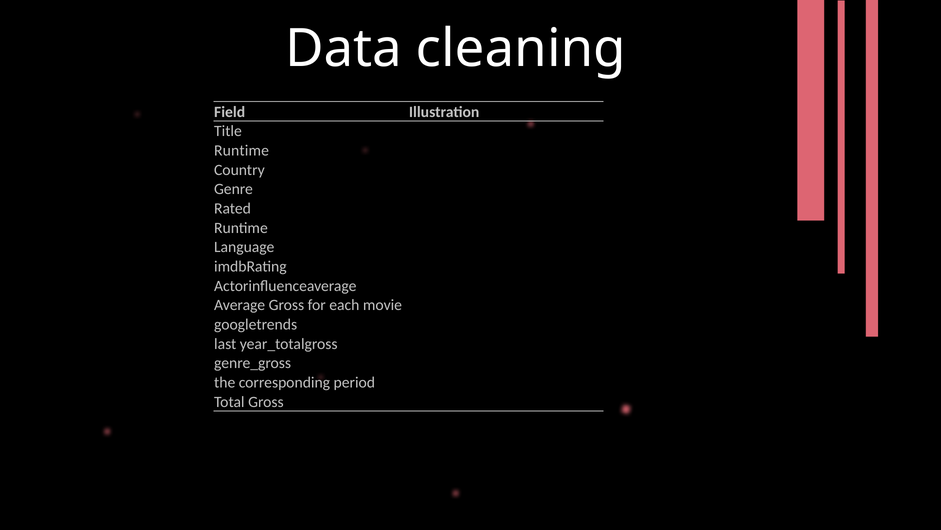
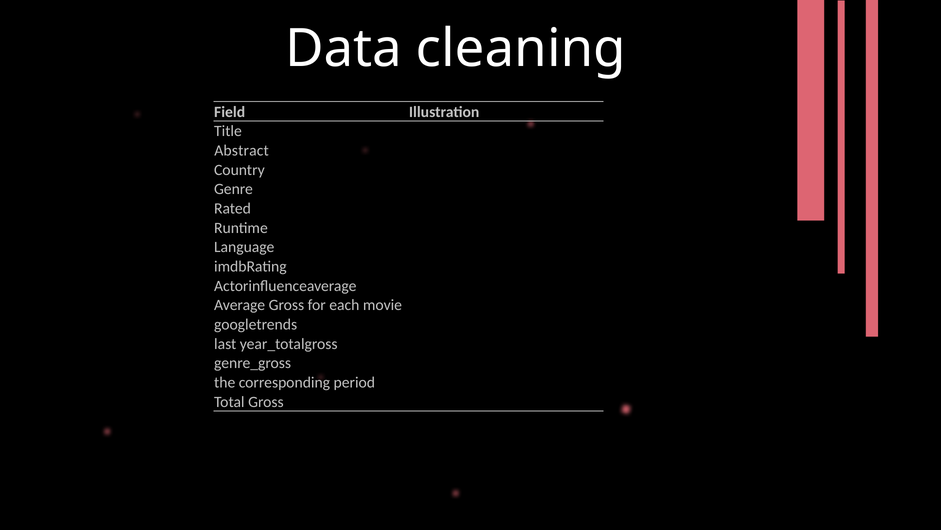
Runtime at (242, 150): Runtime -> Abstract
